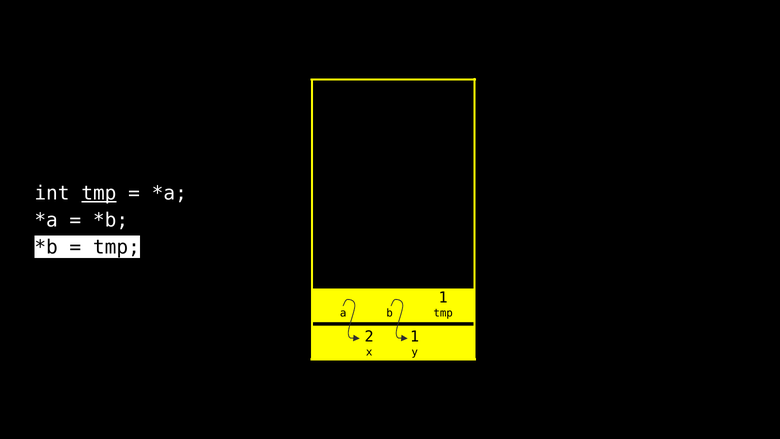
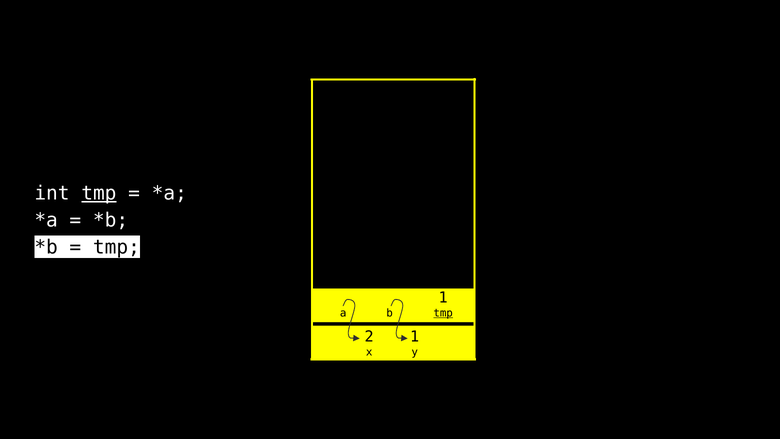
tmp at (443, 313) underline: none -> present
